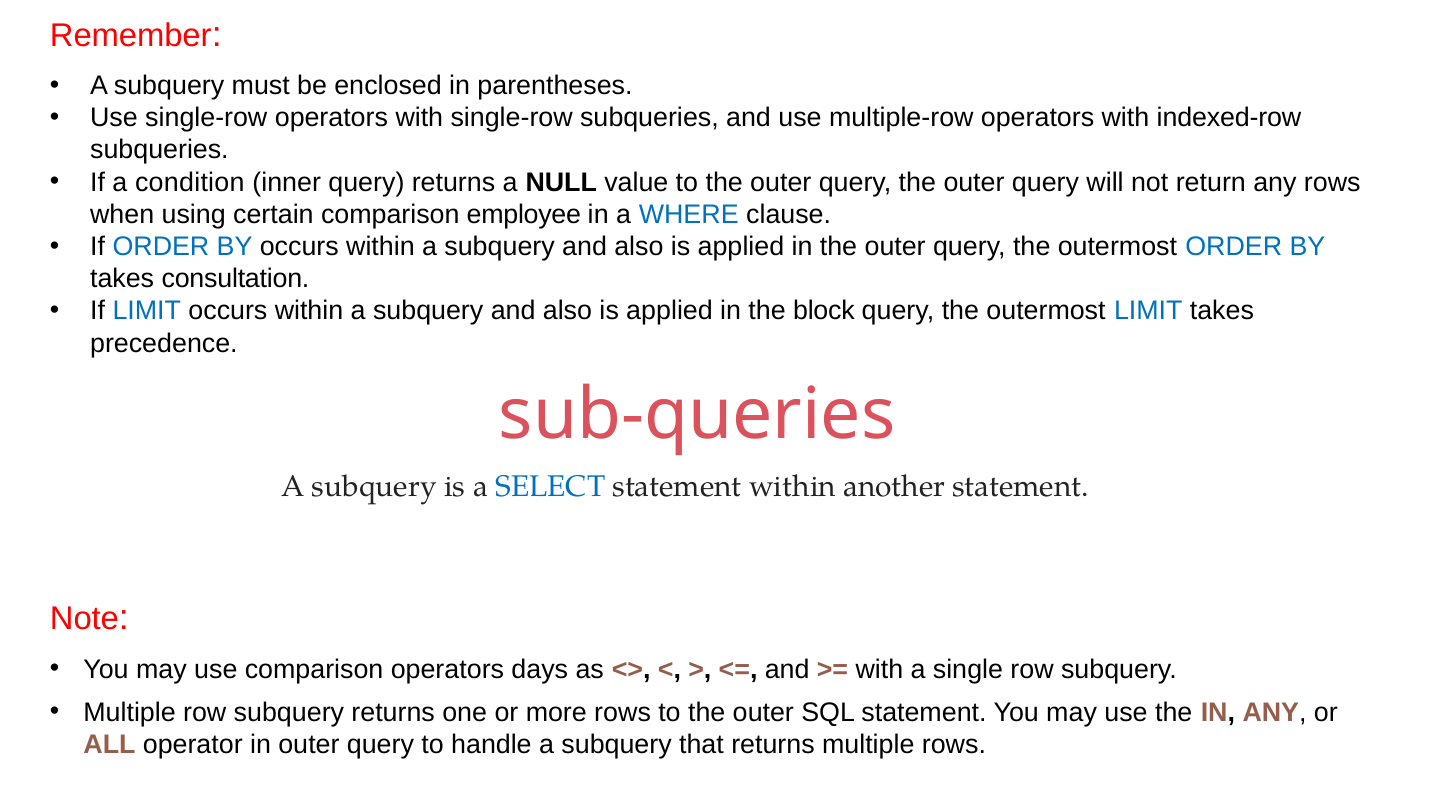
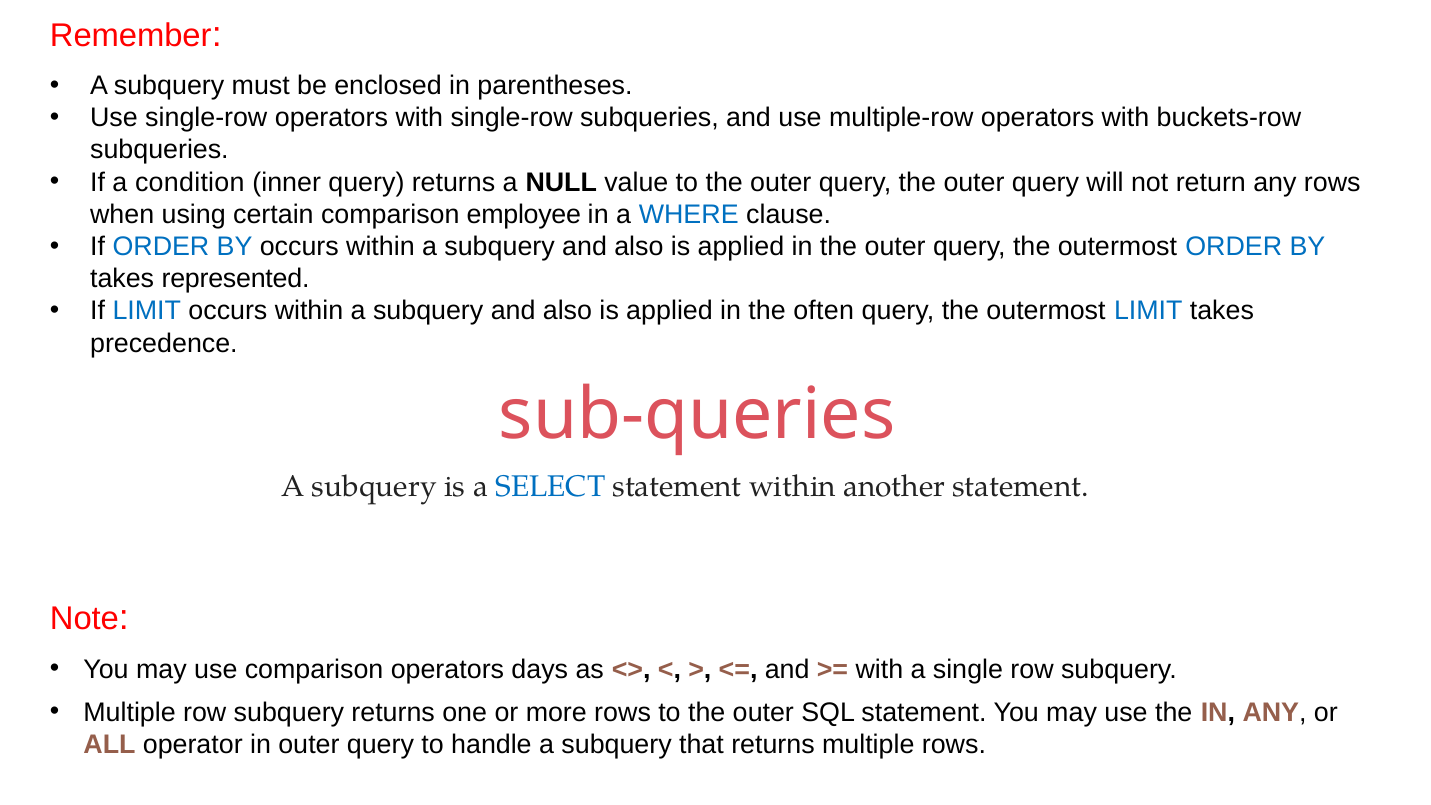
indexed-row: indexed-row -> buckets-row
consultation: consultation -> represented
block: block -> often
